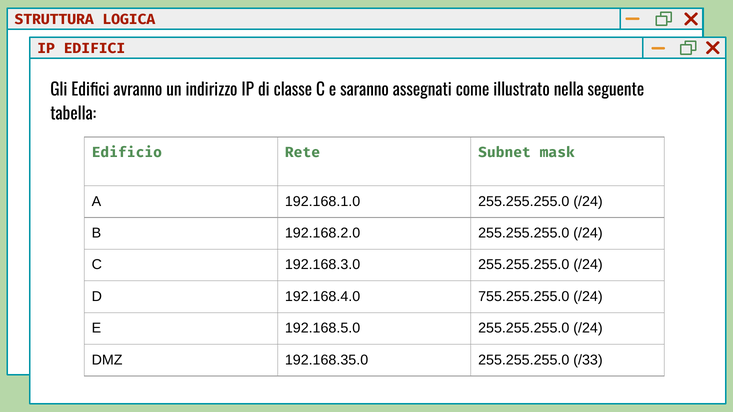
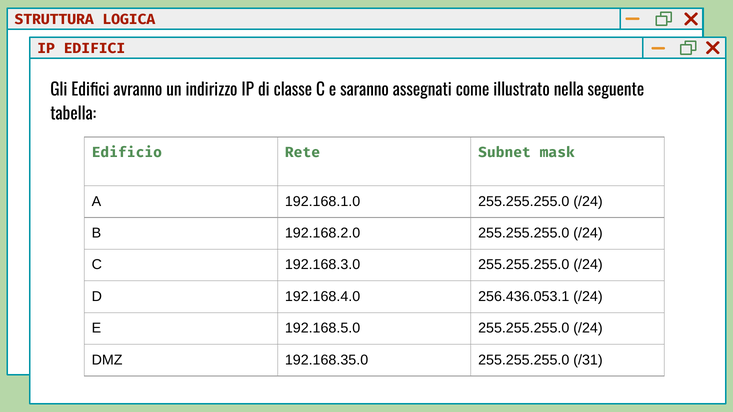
755.255.255.0: 755.255.255.0 -> 256.436.053.1
/33: /33 -> /31
